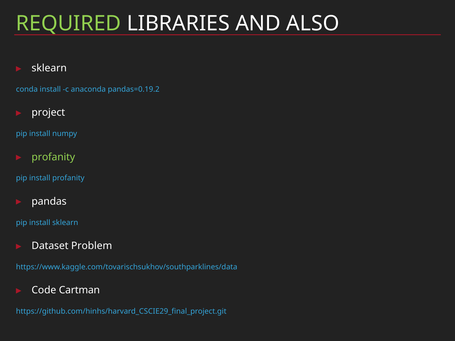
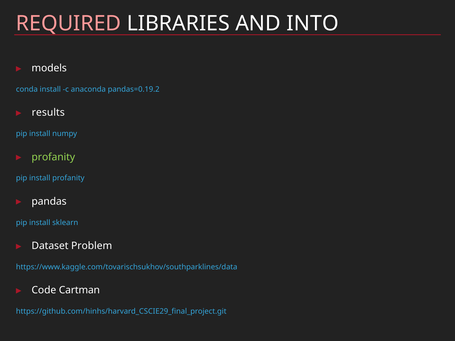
REQUIRED colour: light green -> pink
ALSO: ALSO -> INTO
sklearn at (49, 68): sklearn -> models
project: project -> results
